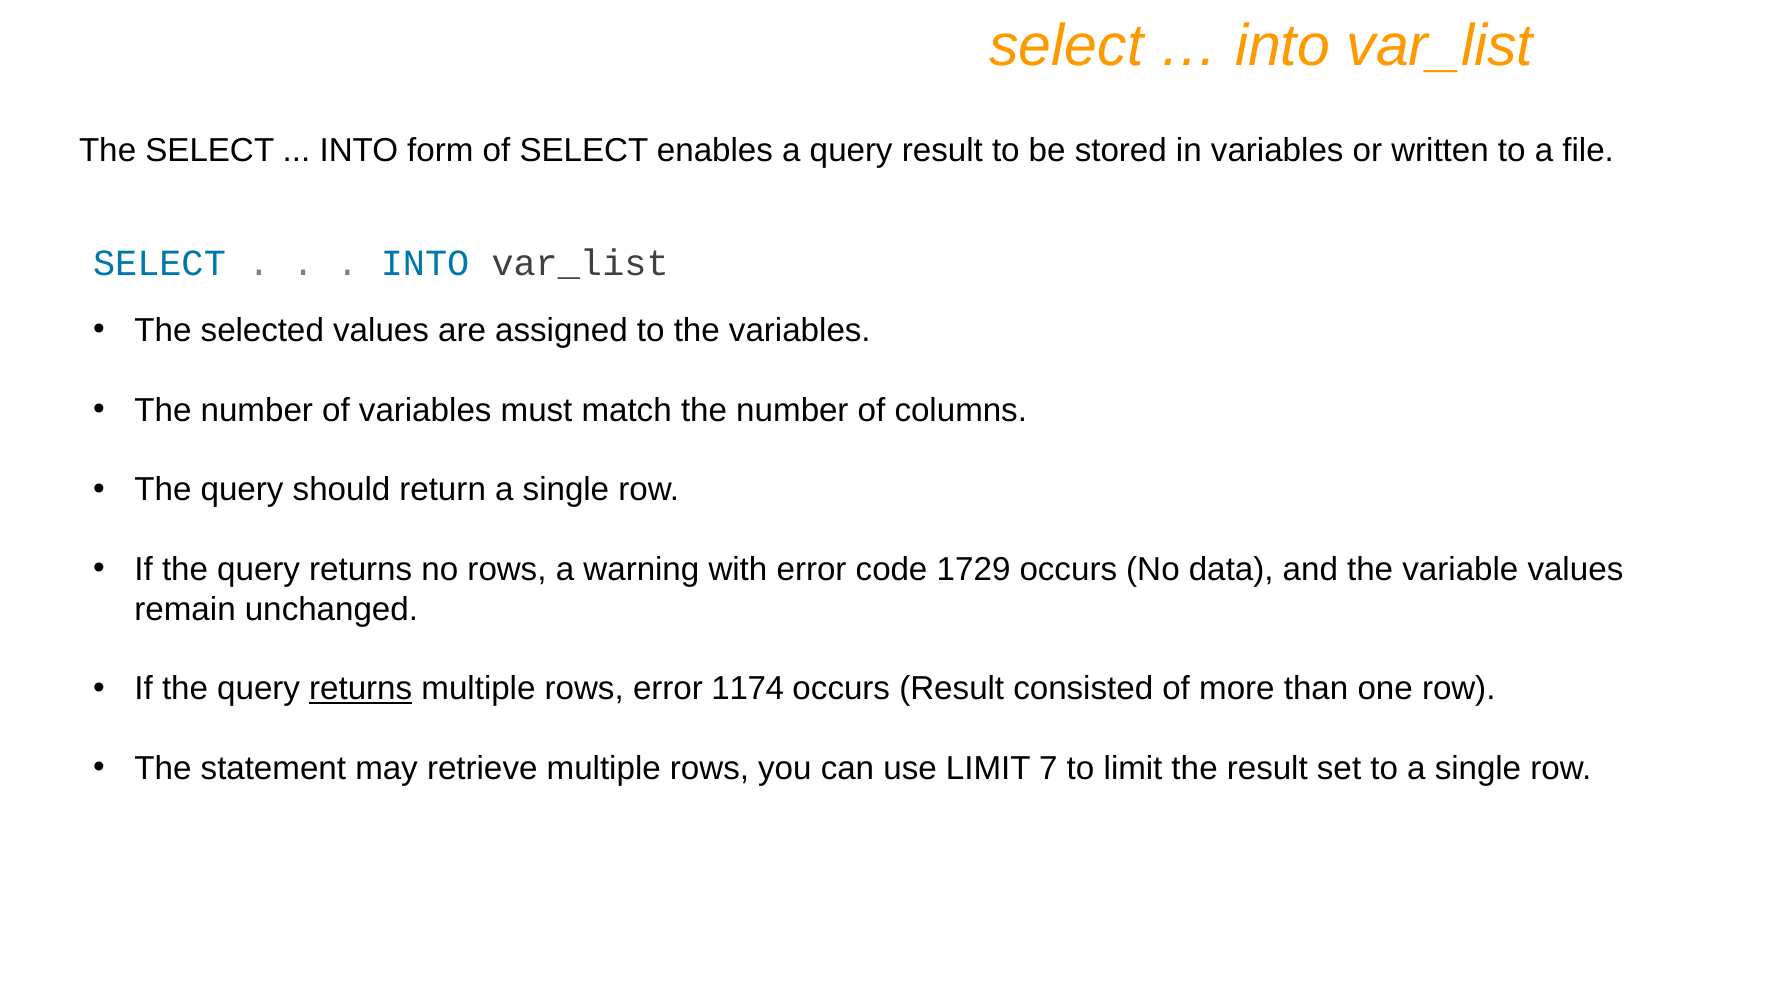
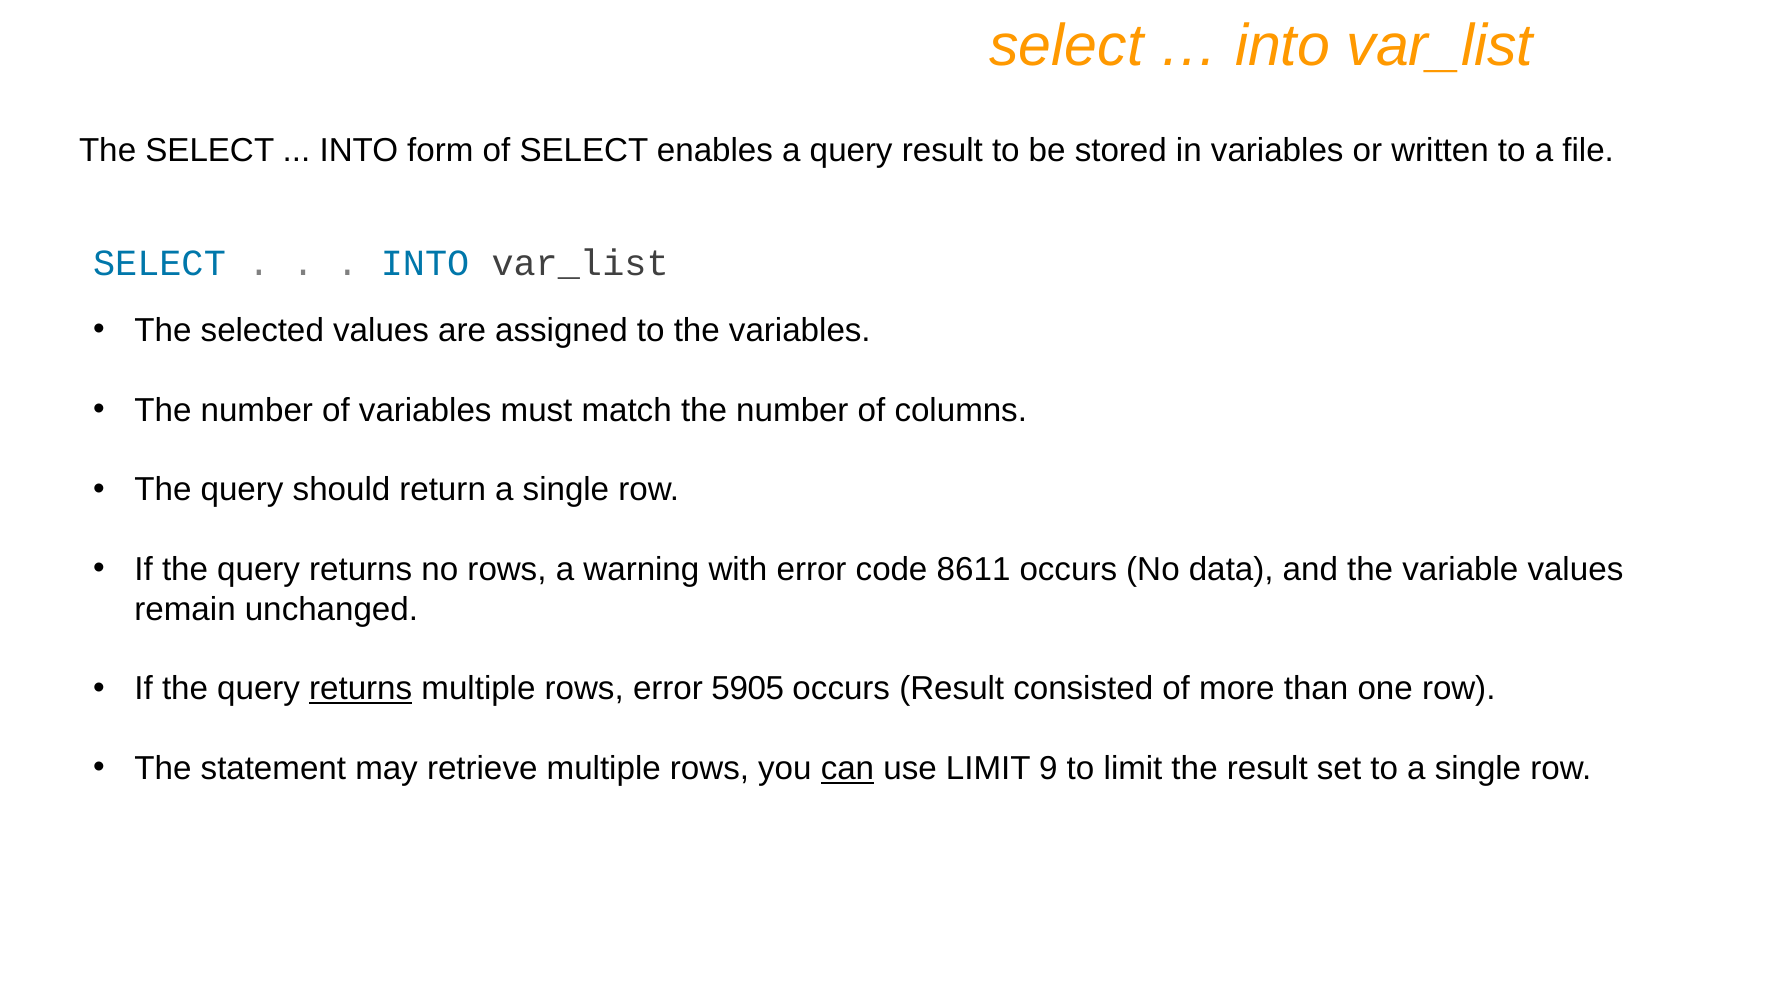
1729: 1729 -> 8611
1174: 1174 -> 5905
can underline: none -> present
7: 7 -> 9
